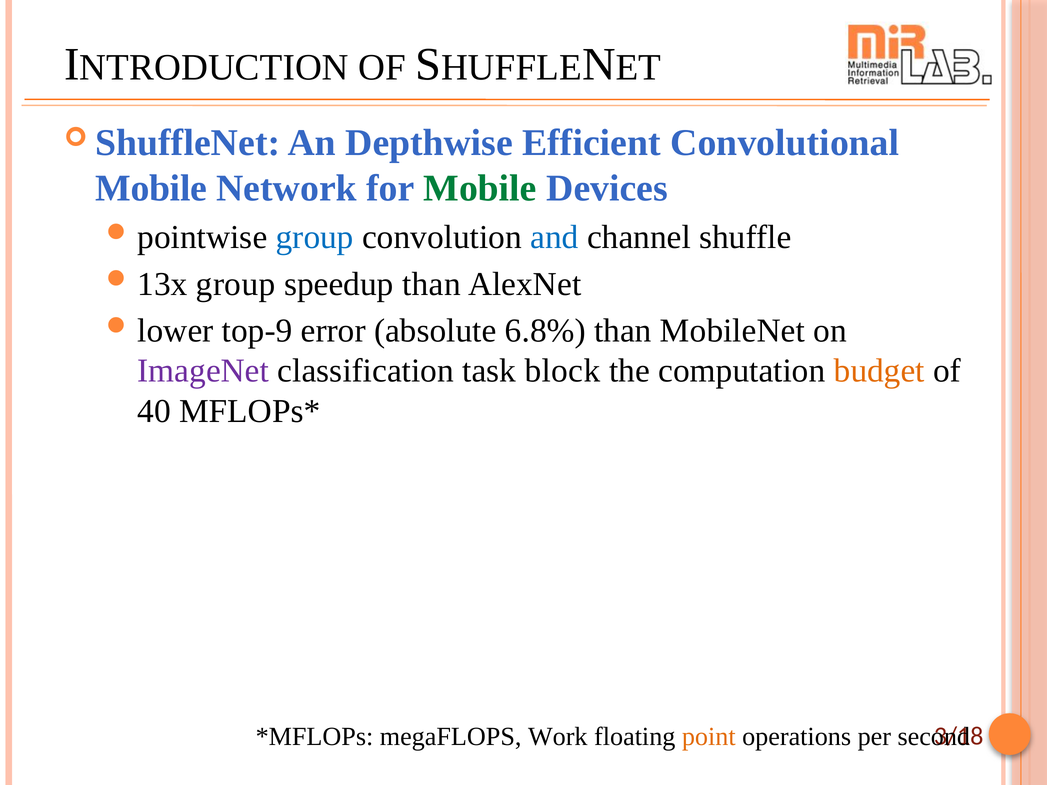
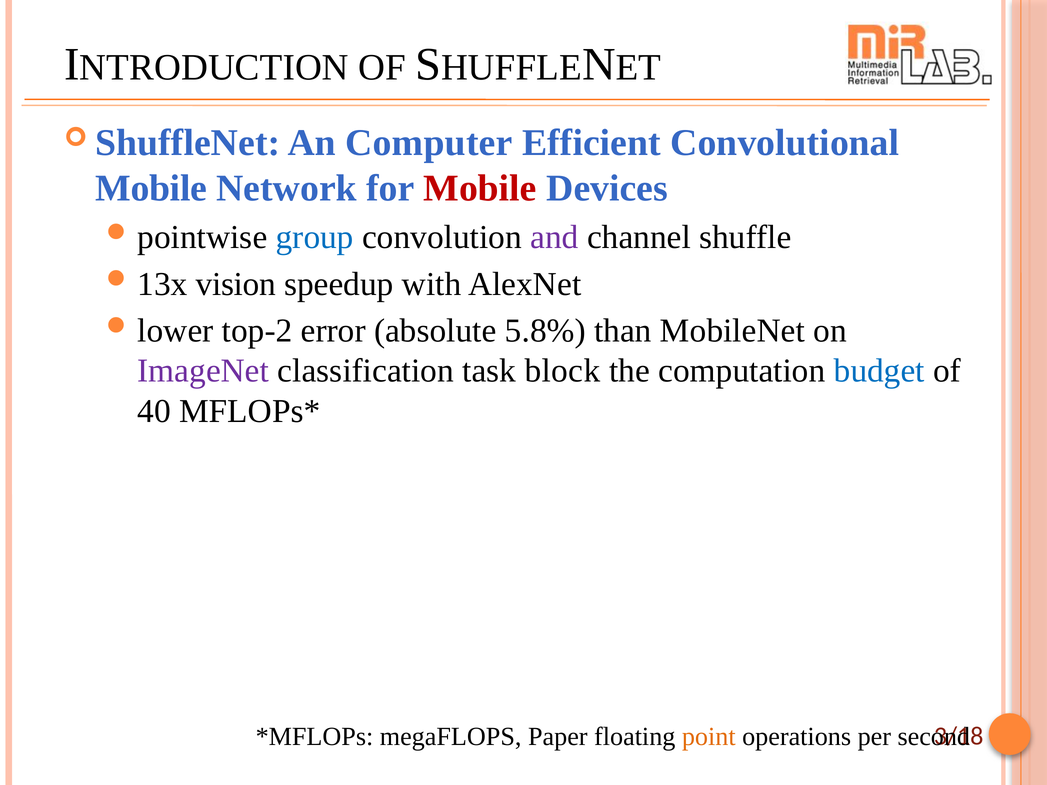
Depthwise: Depthwise -> Computer
Mobile at (480, 188) colour: green -> red
and colour: blue -> purple
group at (236, 284): group -> vision
speedup than: than -> with
top-9: top-9 -> top-2
6.8%: 6.8% -> 5.8%
budget colour: orange -> blue
Work: Work -> Paper
